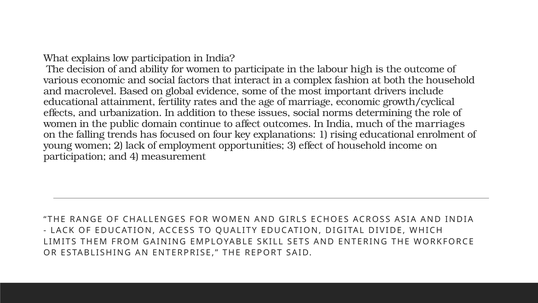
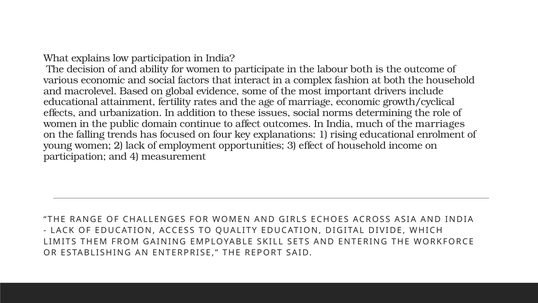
labour high: high -> both
